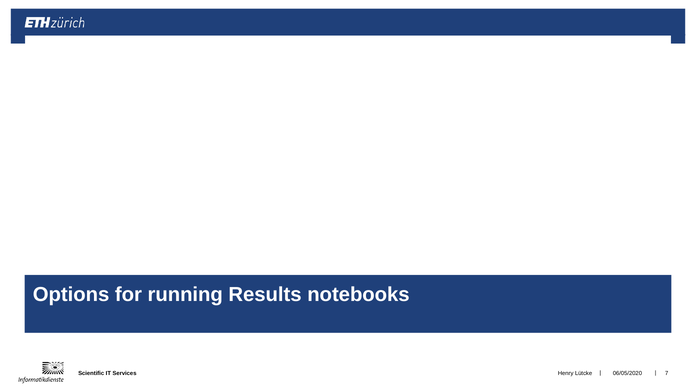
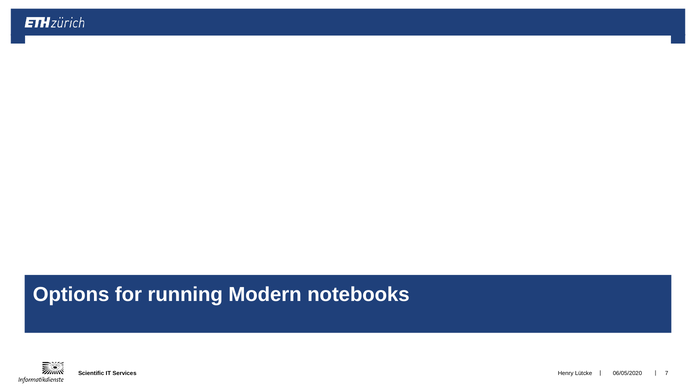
Results: Results -> Modern
